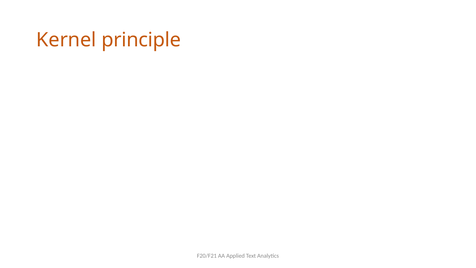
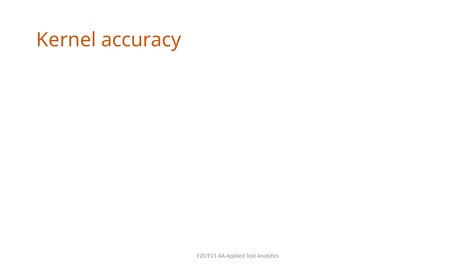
principle: principle -> accuracy
